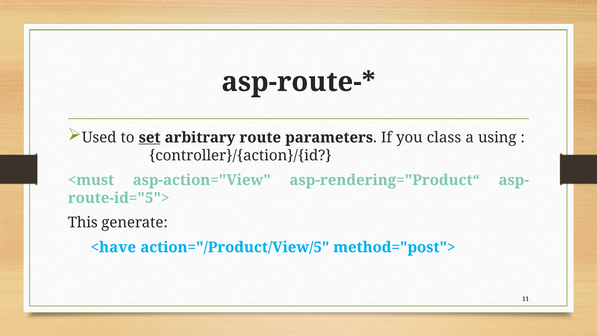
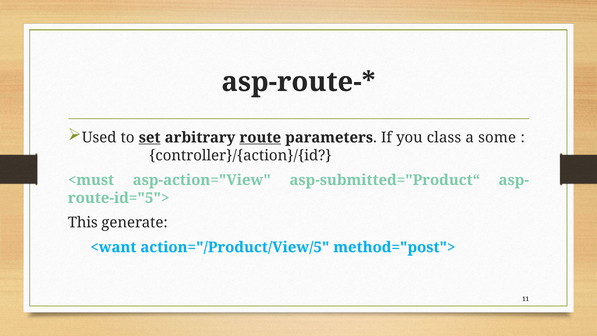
route underline: none -> present
using: using -> some
asp-rendering="Product“: asp-rendering="Product“ -> asp-submitted="Product“
<have: <have -> <want
